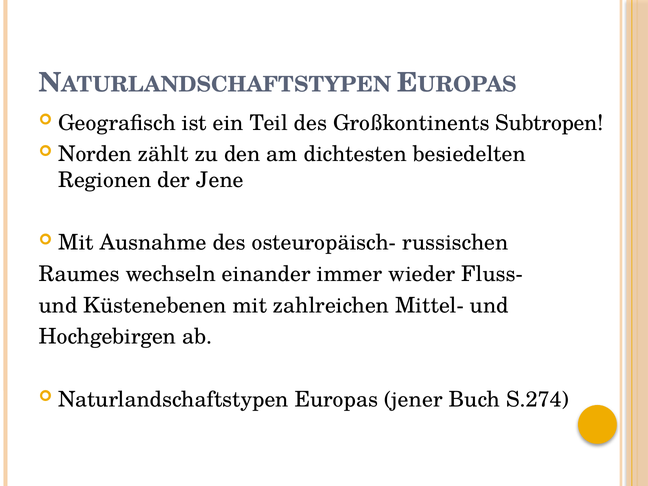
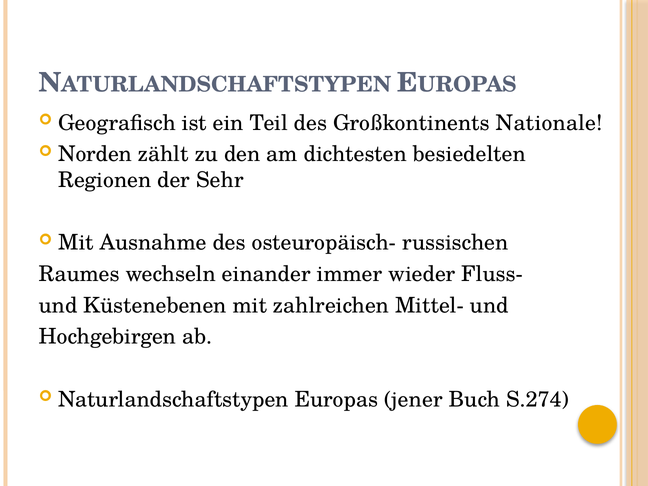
Subtropen: Subtropen -> Nationale
Jene: Jene -> Sehr
